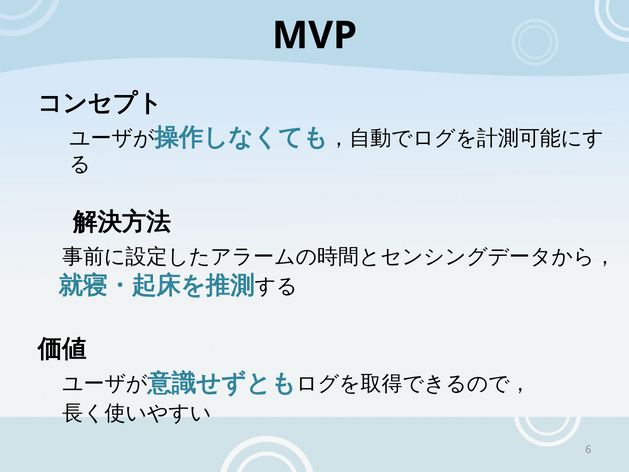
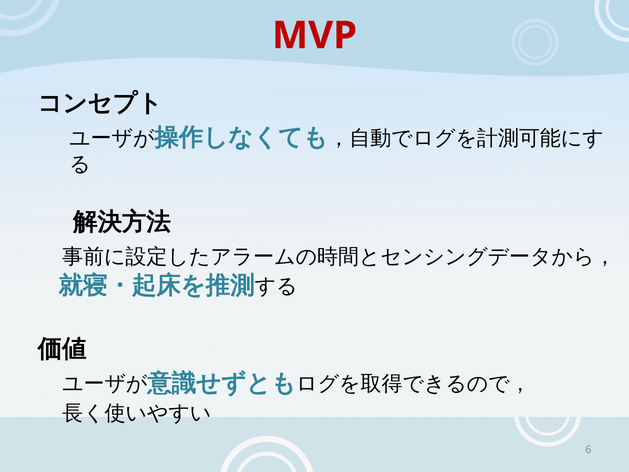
MVP colour: black -> red
